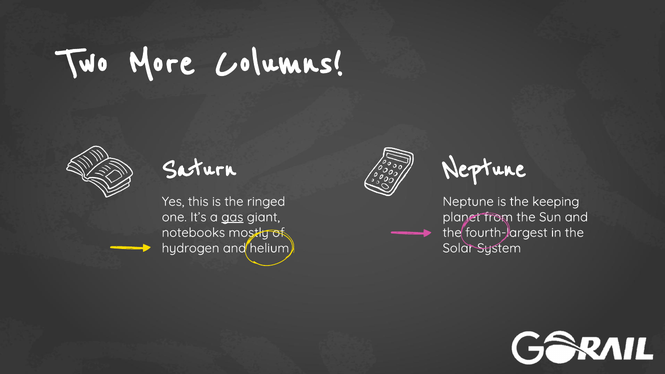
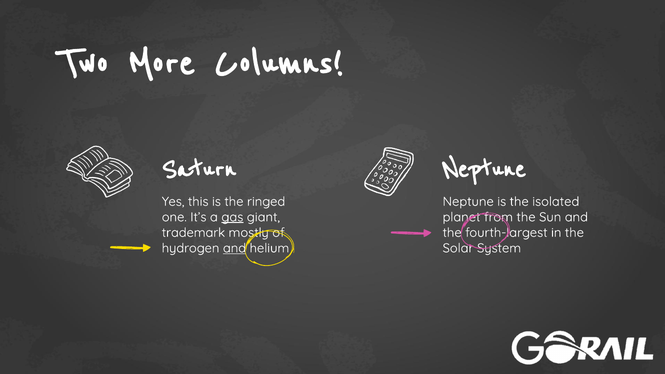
keeping: keeping -> isolated
notebooks: notebooks -> trademark
and at (235, 248) underline: none -> present
